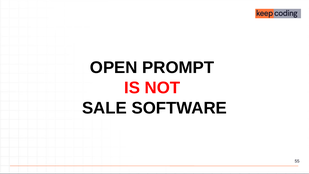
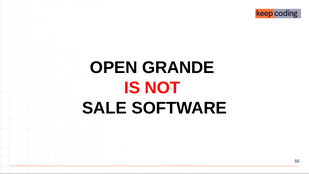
PROMPT: PROMPT -> GRANDE
